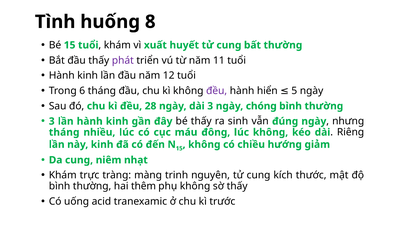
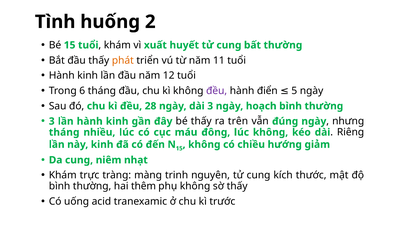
8: 8 -> 2
phát colour: purple -> orange
hiển: hiển -> điển
chóng: chóng -> hoạch
sinh: sinh -> trên
